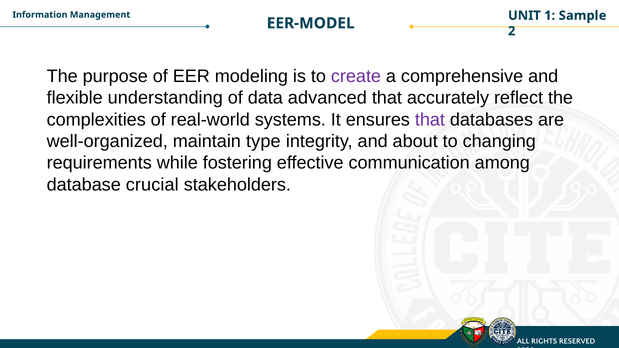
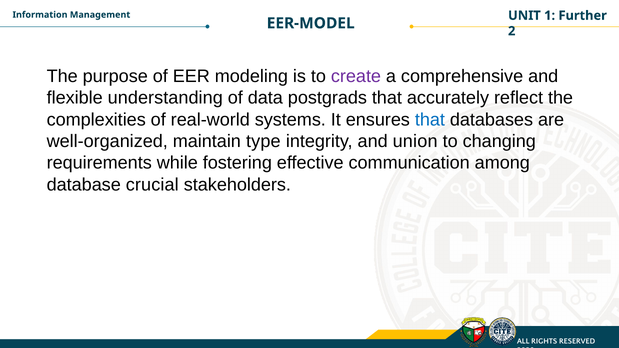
Sample: Sample -> Further
advanced: advanced -> postgrads
that at (430, 120) colour: purple -> blue
about: about -> union
